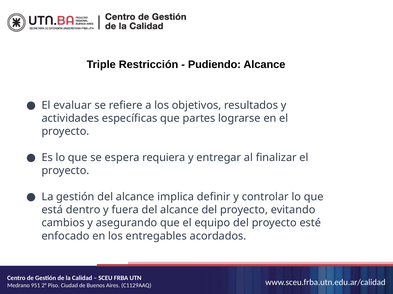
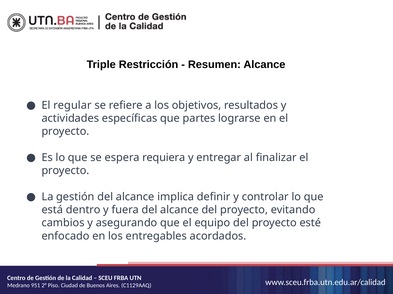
Pudiendo: Pudiendo -> Resumen
evaluar: evaluar -> regular
